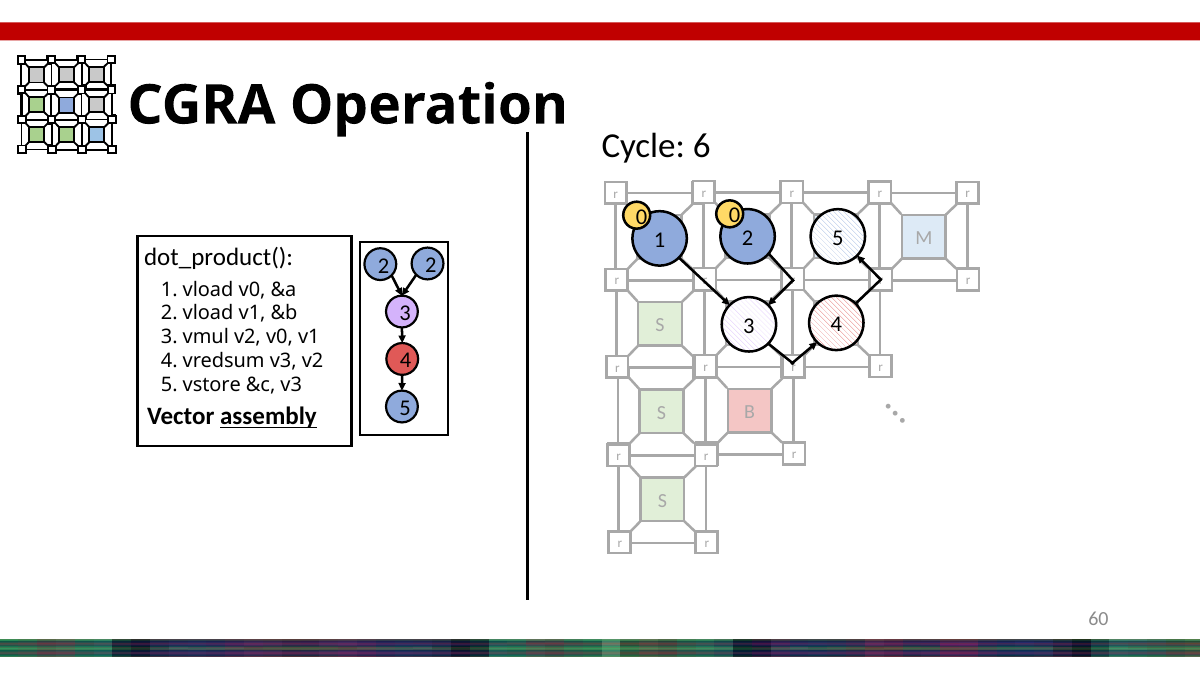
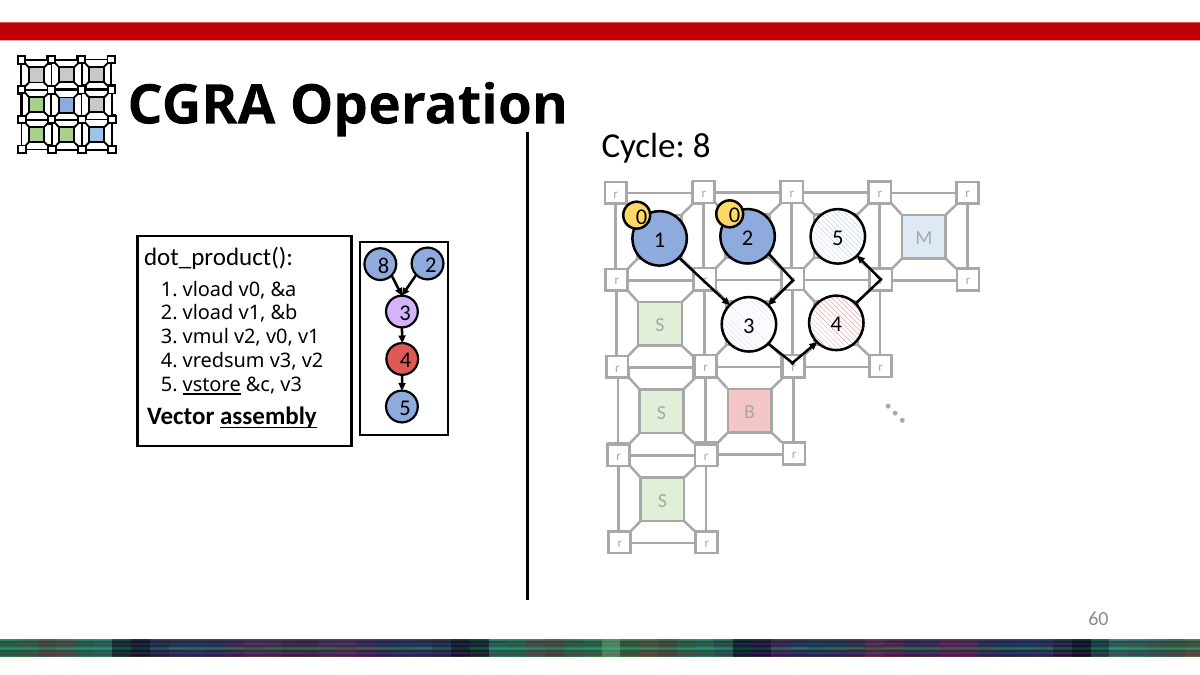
Cycle 6: 6 -> 8
dot_product( 2: 2 -> 8
vstore underline: none -> present
